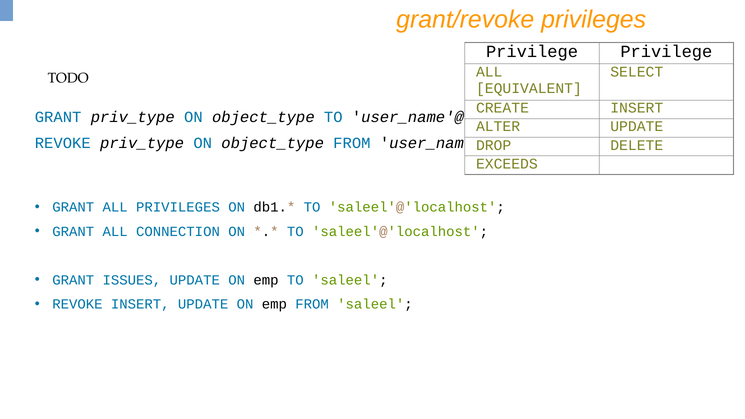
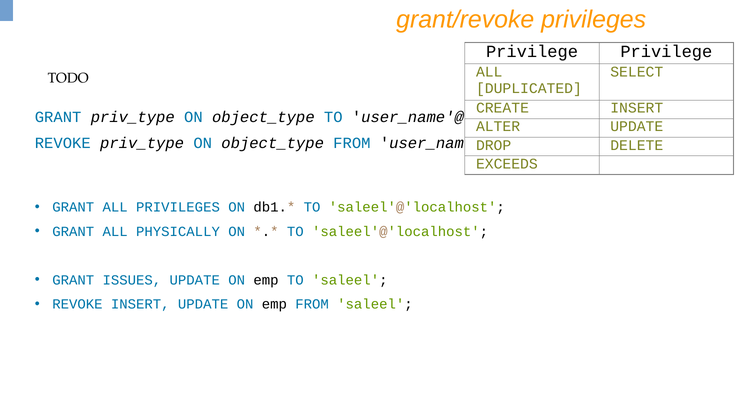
EQUIVALENT: EQUIVALENT -> DUPLICATED
CONNECTION: CONNECTION -> PHYSICALLY
